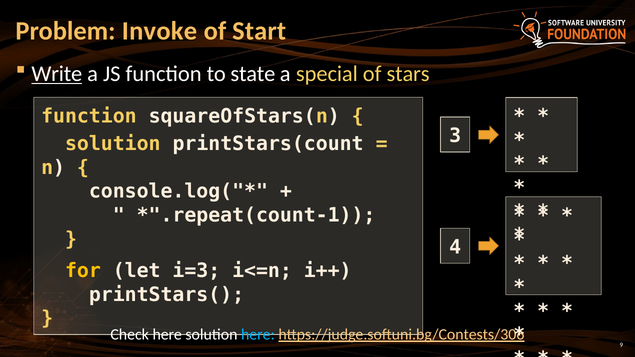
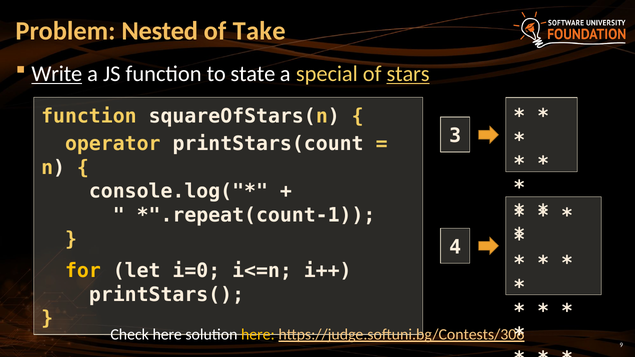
Invoke: Invoke -> Nested
Start: Start -> Take
stars underline: none -> present
solution at (113, 144): solution -> operator
i=3: i=3 -> i=0
here at (258, 335) colour: light blue -> yellow
